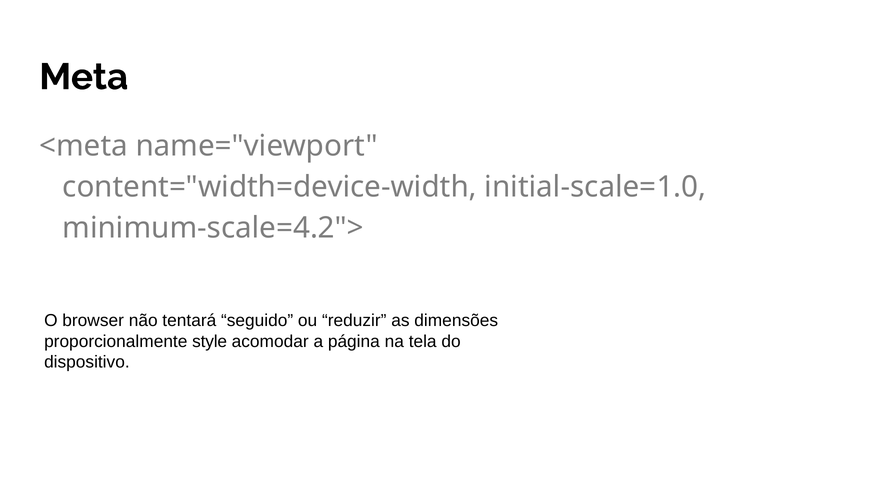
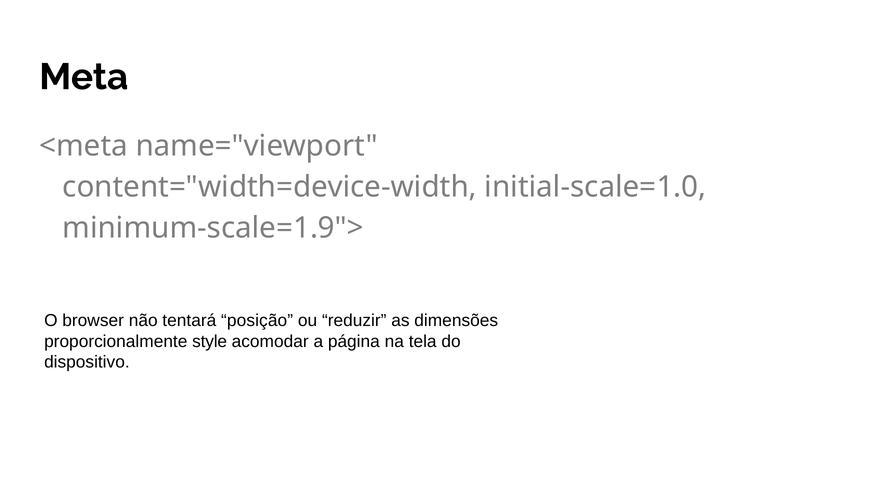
minimum-scale=4.2">: minimum-scale=4.2"> -> minimum-scale=1.9">
seguido: seguido -> posição
